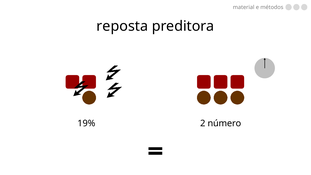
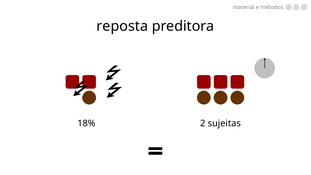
19%: 19% -> 18%
número: número -> sujeitas
